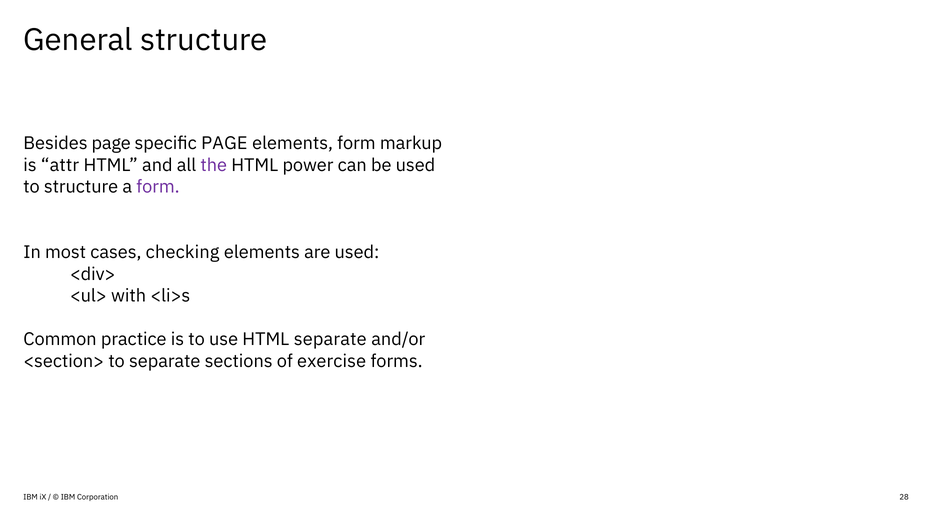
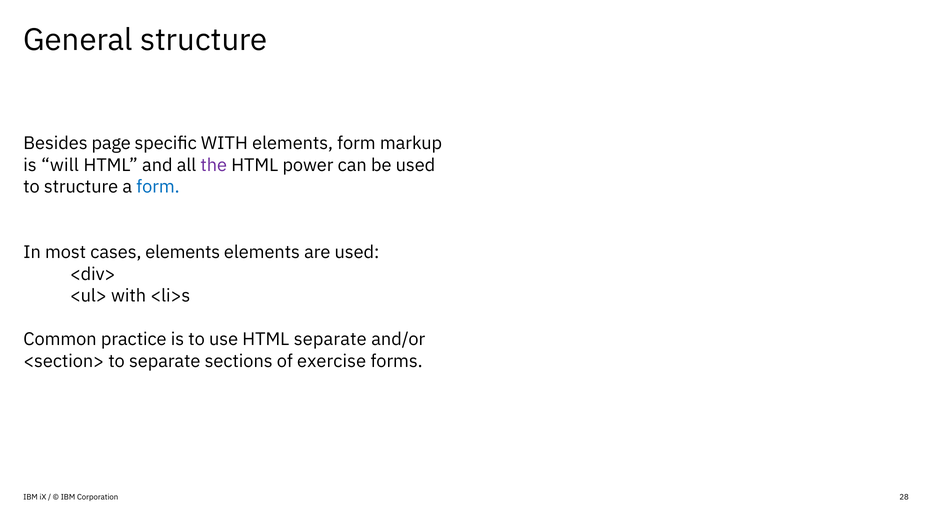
specific PAGE: PAGE -> WITH
attr: attr -> will
form at (158, 187) colour: purple -> blue
cases checking: checking -> elements
